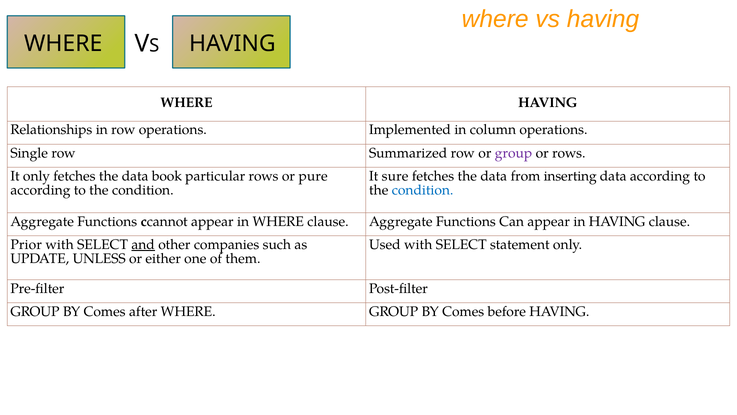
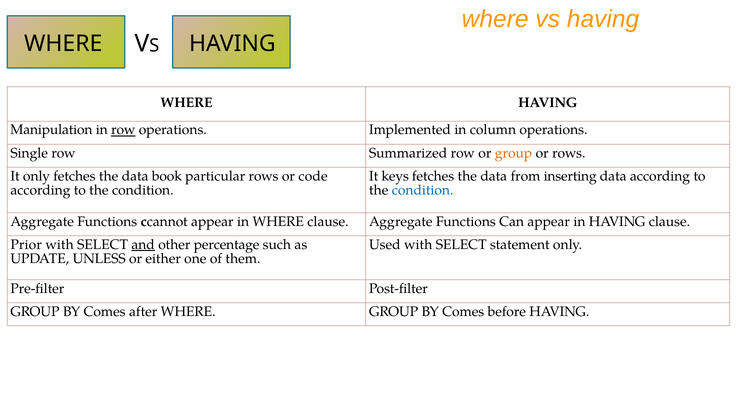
Relationships: Relationships -> Manipulation
row at (123, 130) underline: none -> present
group at (514, 153) colour: purple -> orange
pure: pure -> code
sure: sure -> keys
companies: companies -> percentage
